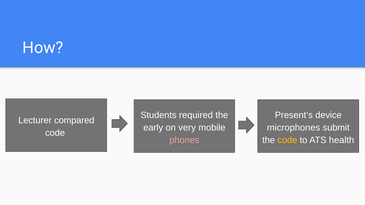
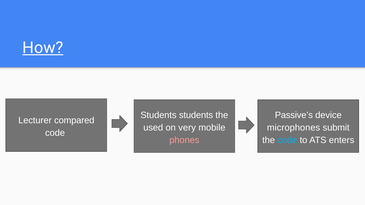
How underline: none -> present
Students required: required -> students
Present’s: Present’s -> Passive’s
early: early -> used
code at (287, 140) colour: yellow -> light blue
health: health -> enters
